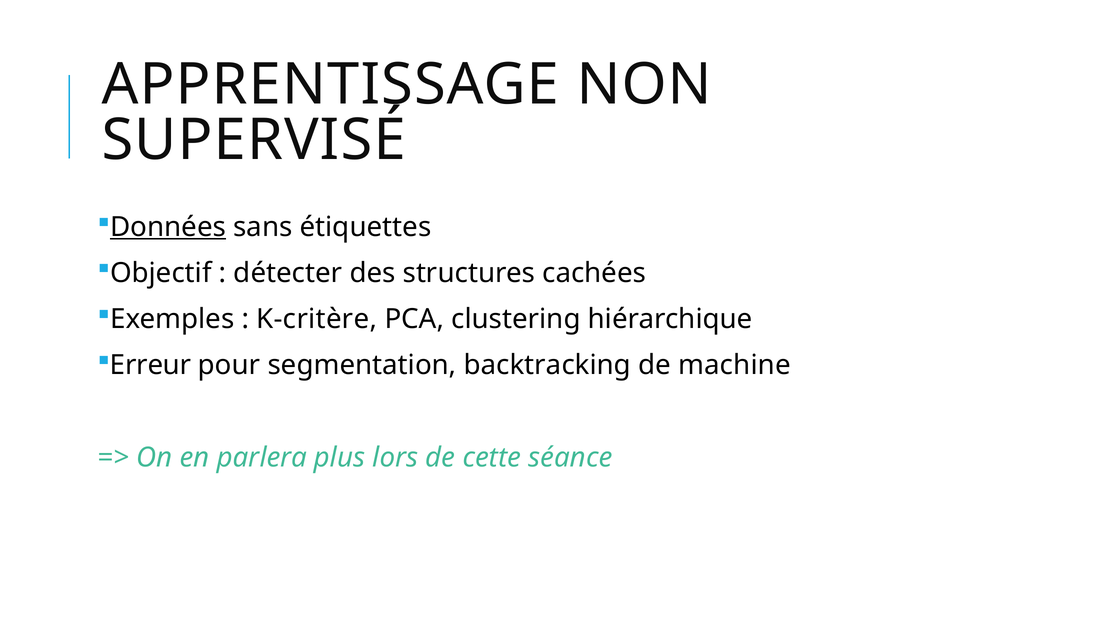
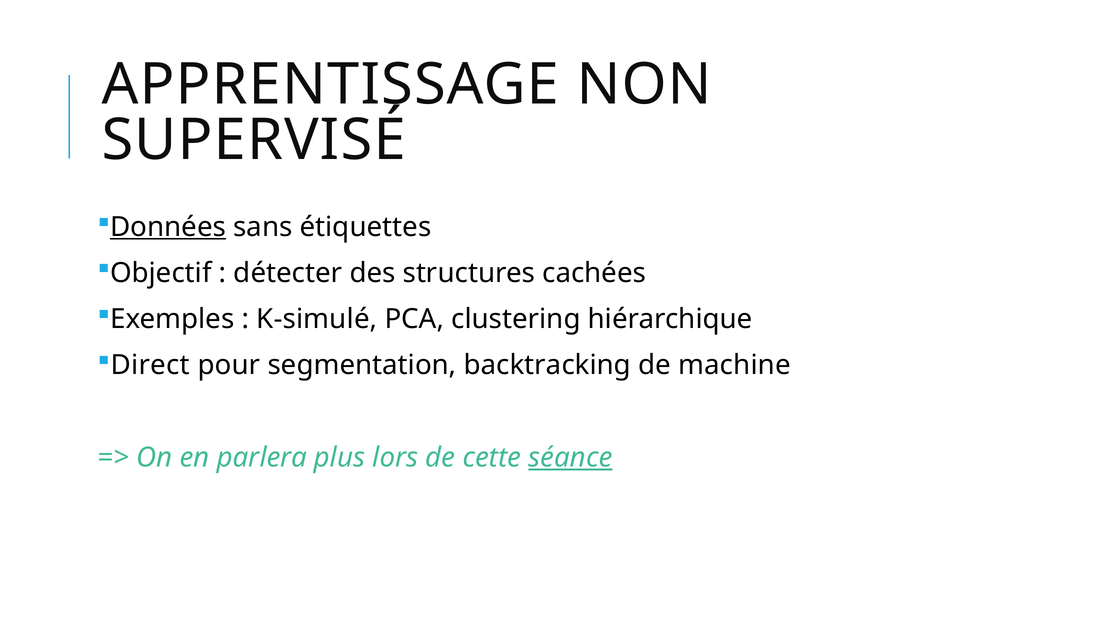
K-critère: K-critère -> K-simulé
Erreur: Erreur -> Direct
séance underline: none -> present
